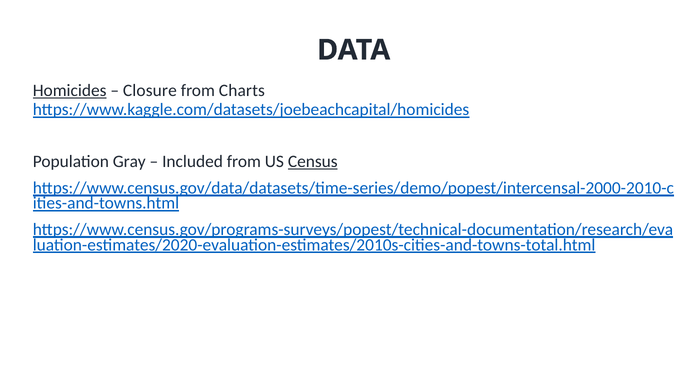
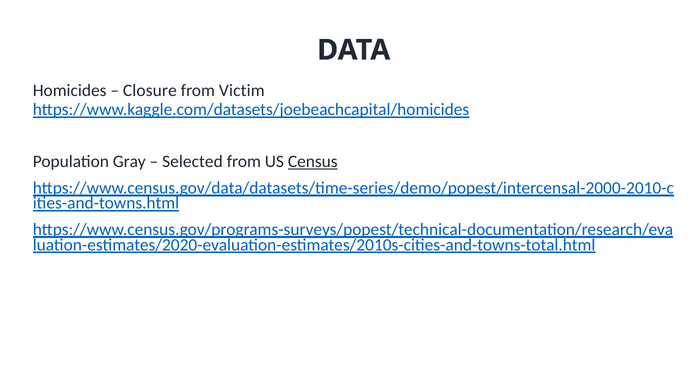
Homicides underline: present -> none
Charts: Charts -> Victim
Included: Included -> Selected
